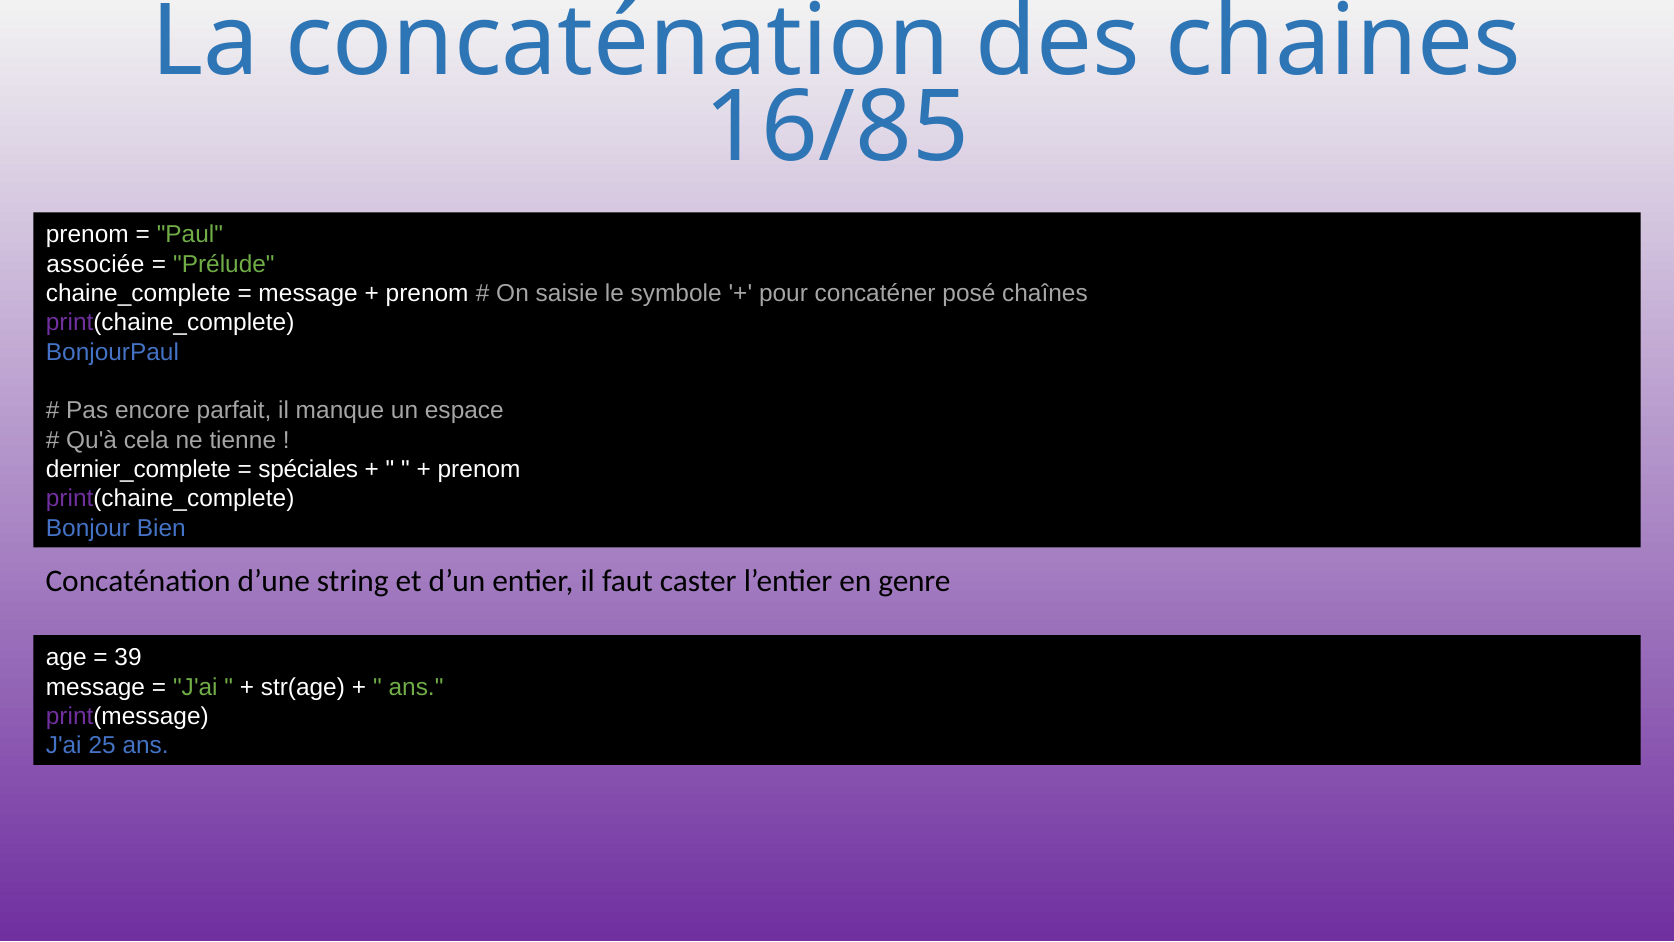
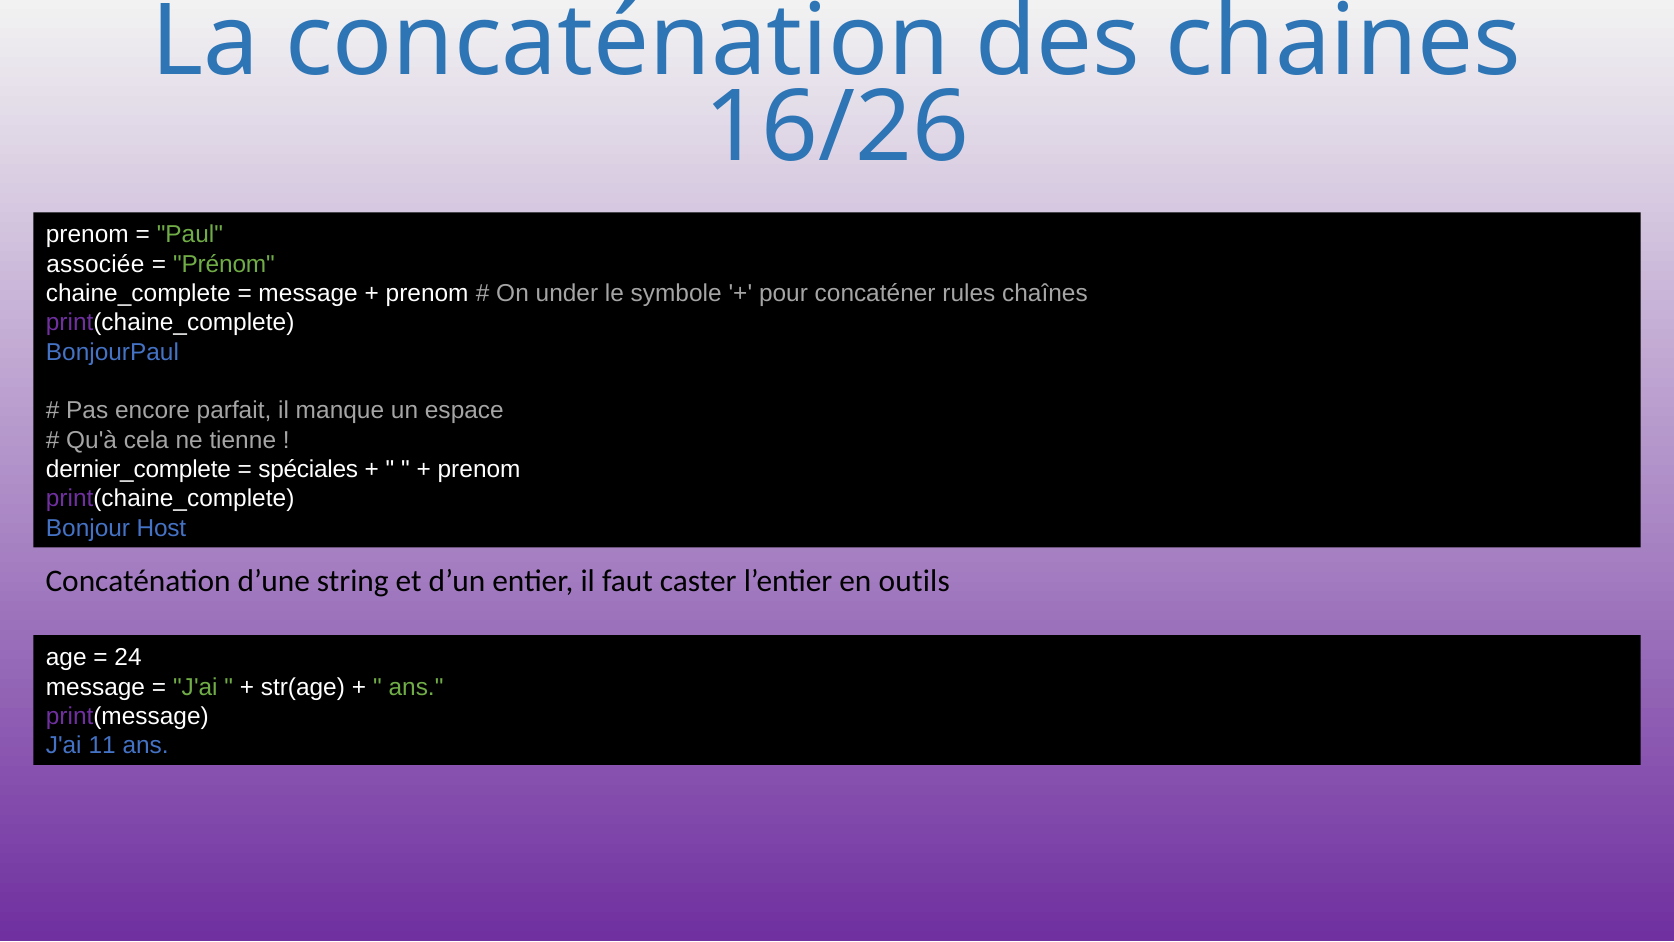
16/85: 16/85 -> 16/26
Prélude: Prélude -> Prénom
saisie: saisie -> under
posé: posé -> rules
Bien: Bien -> Host
genre: genre -> outils
39: 39 -> 24
25: 25 -> 11
